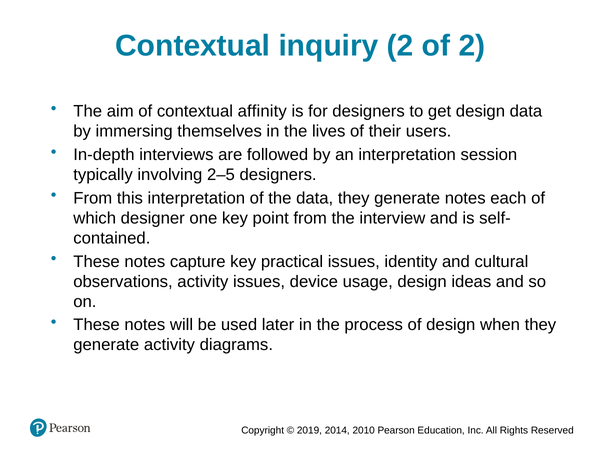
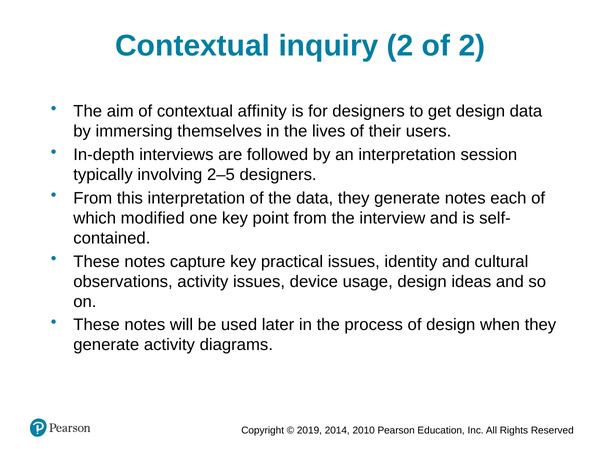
designer: designer -> modified
